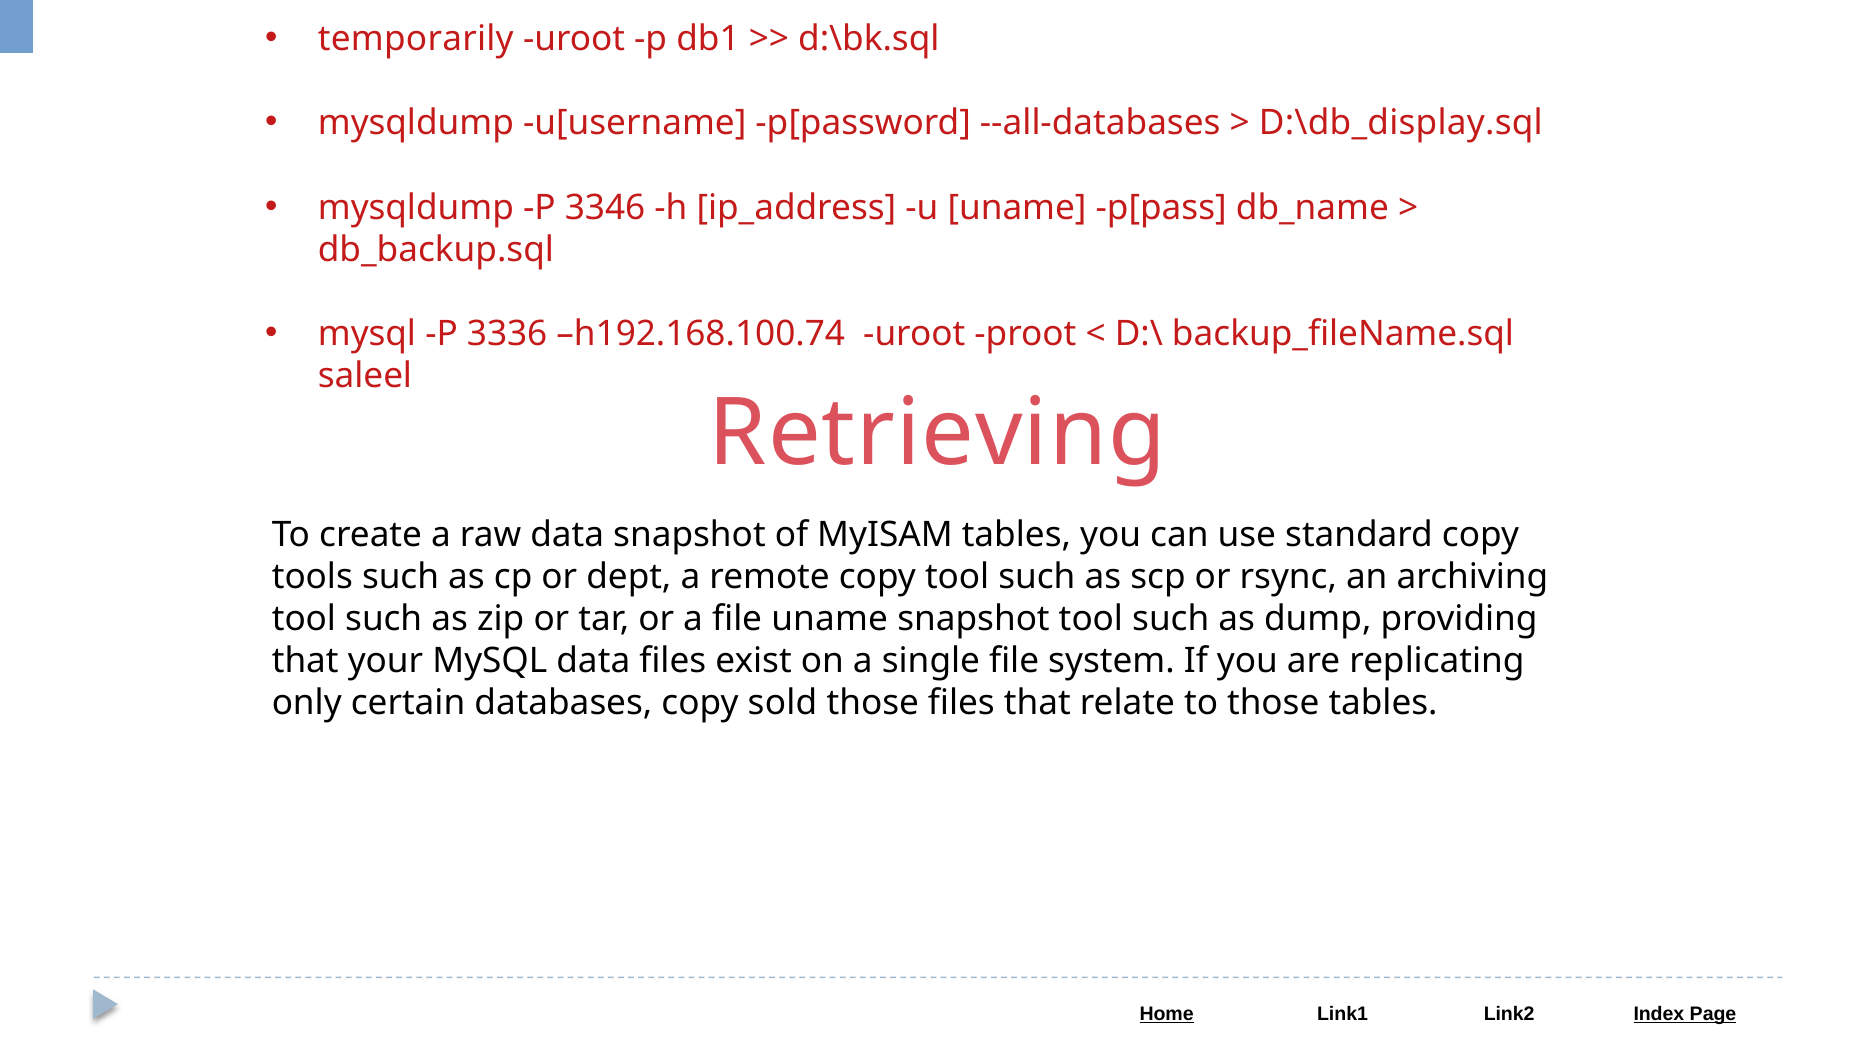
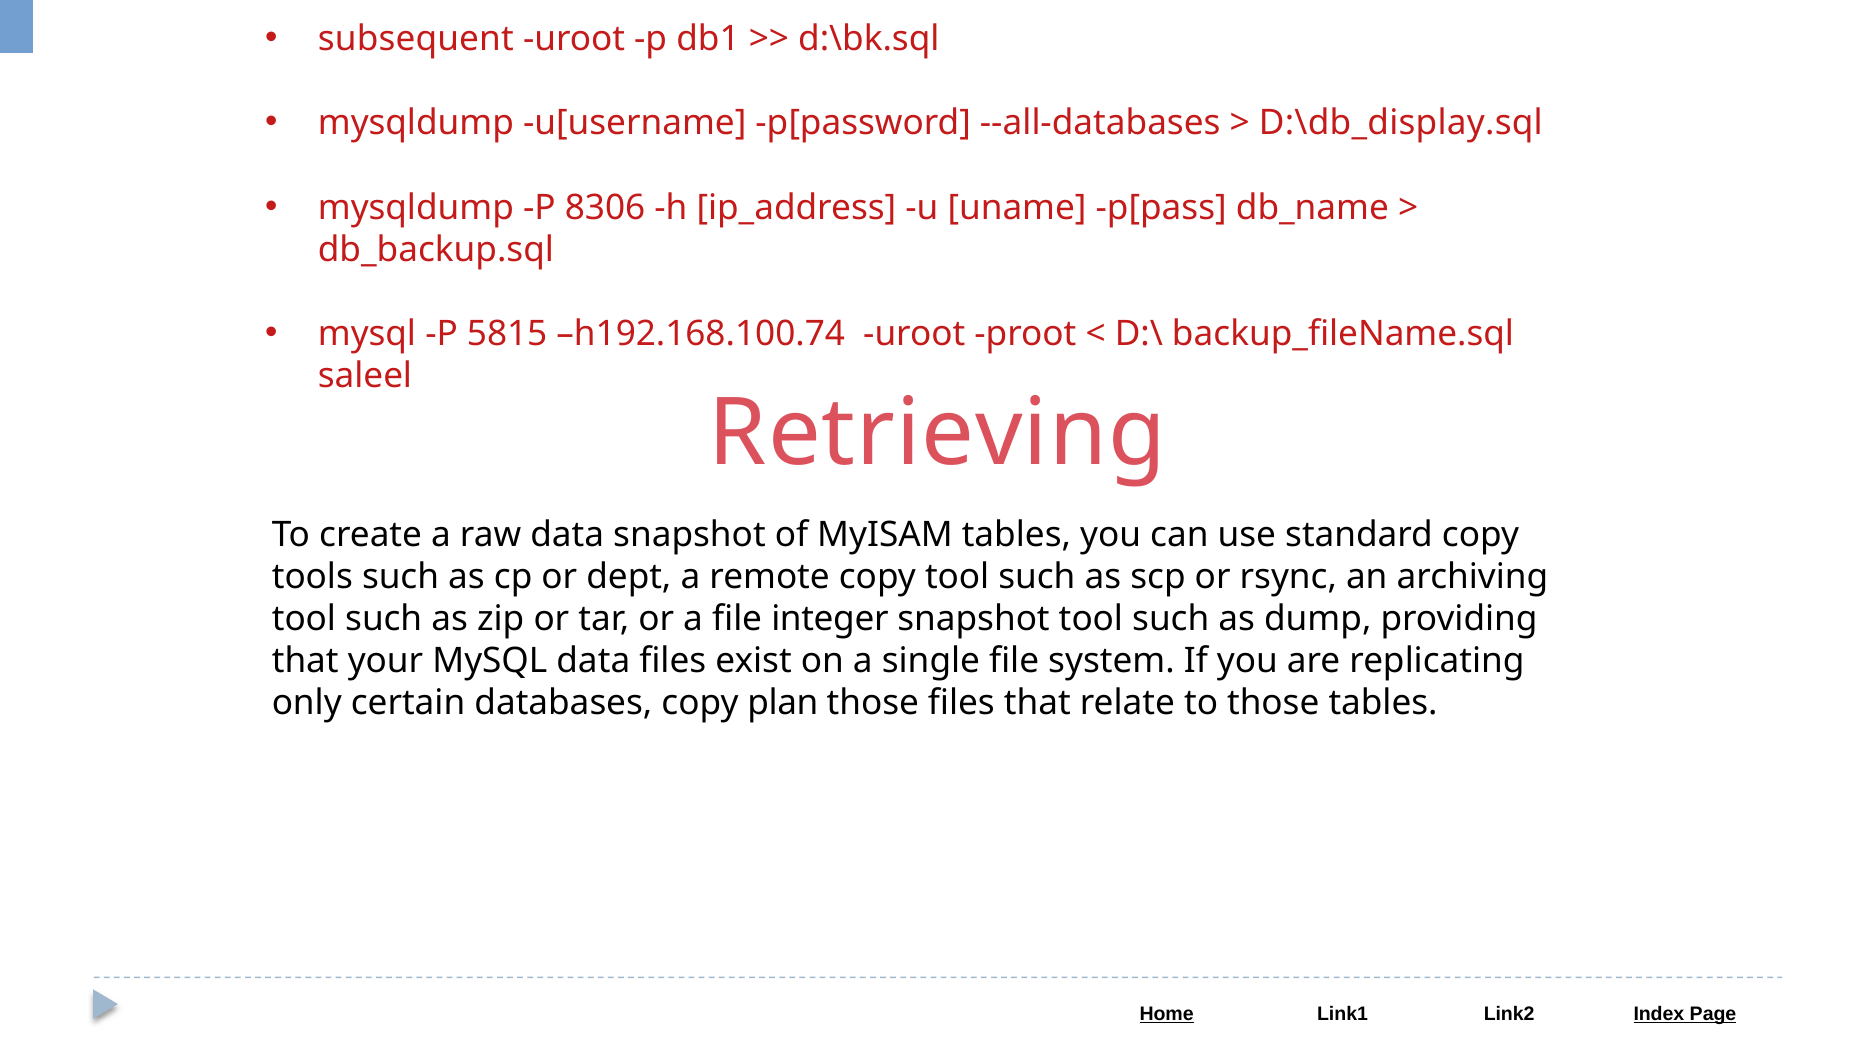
temporarily: temporarily -> subsequent
3346: 3346 -> 8306
3336: 3336 -> 5815
file uname: uname -> integer
sold: sold -> plan
